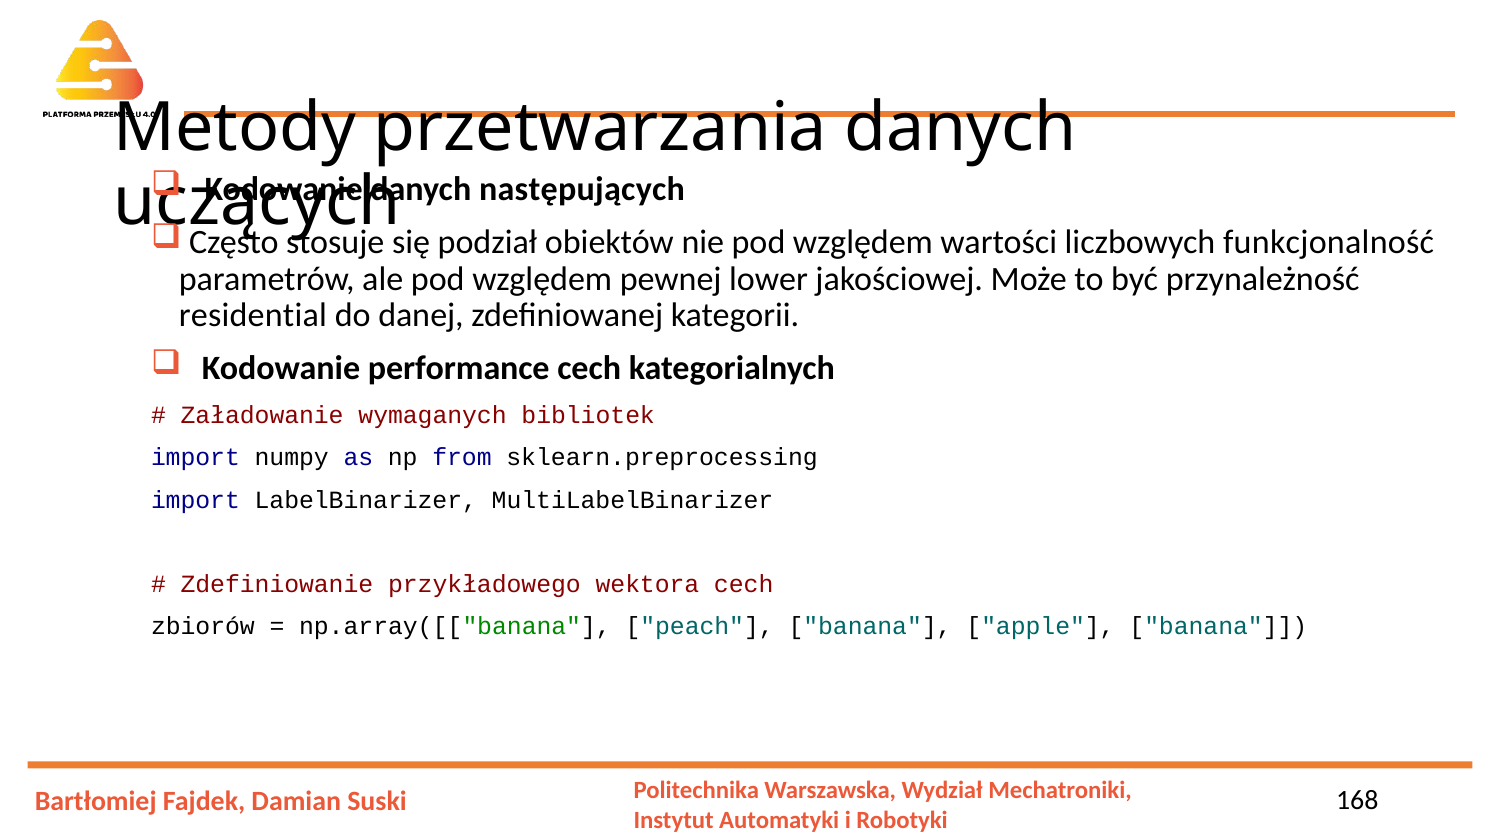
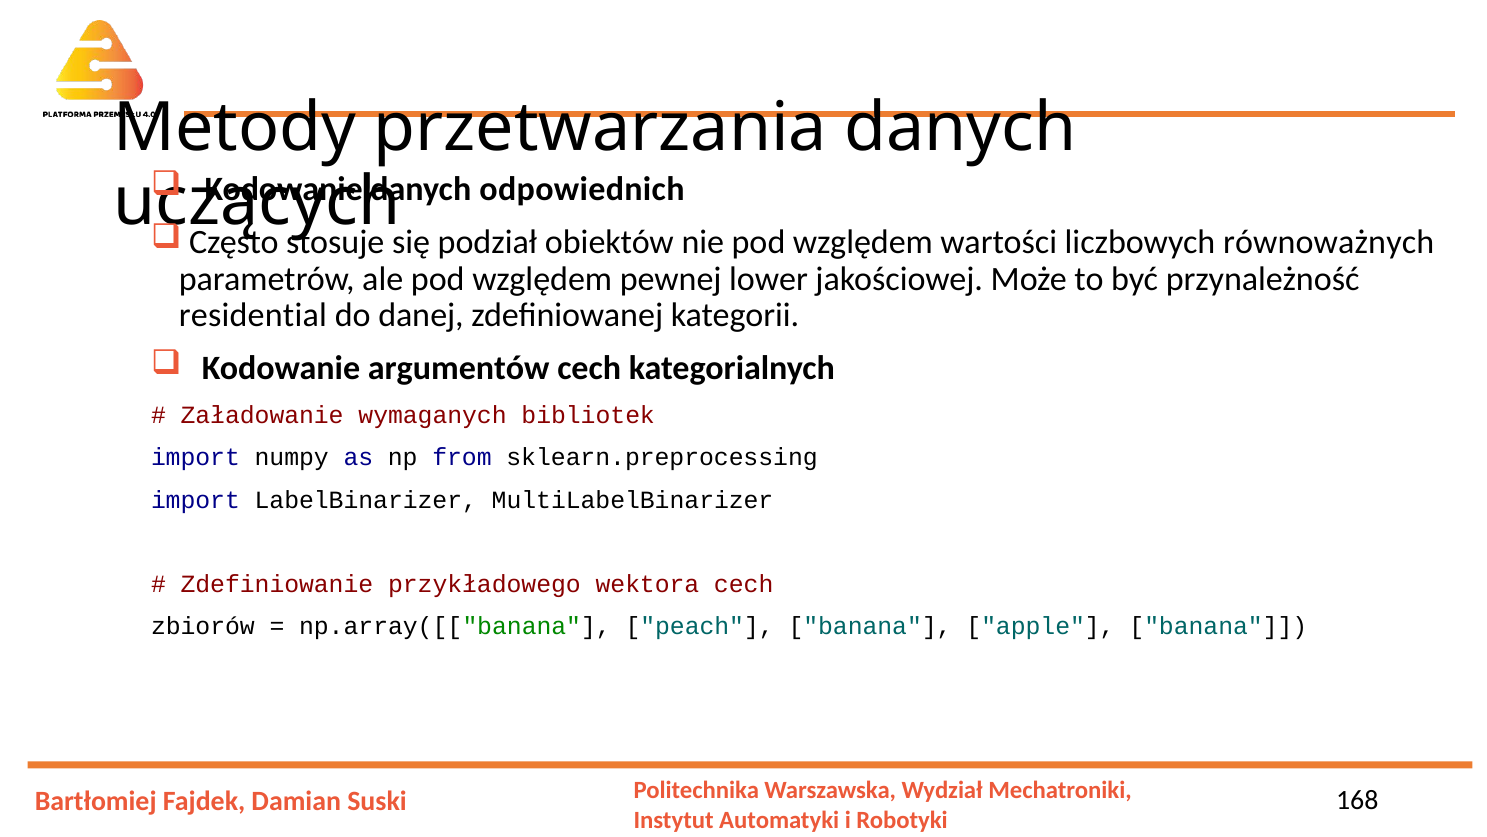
następujących: następujących -> odpowiednich
funkcjonalność: funkcjonalność -> równoważnych
performance: performance -> argumentów
